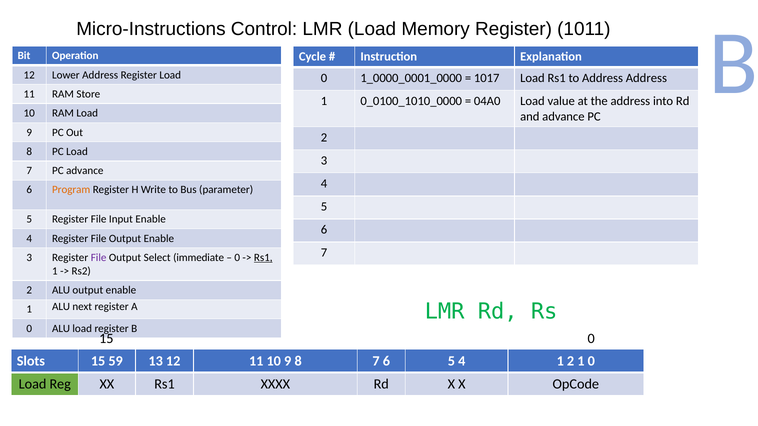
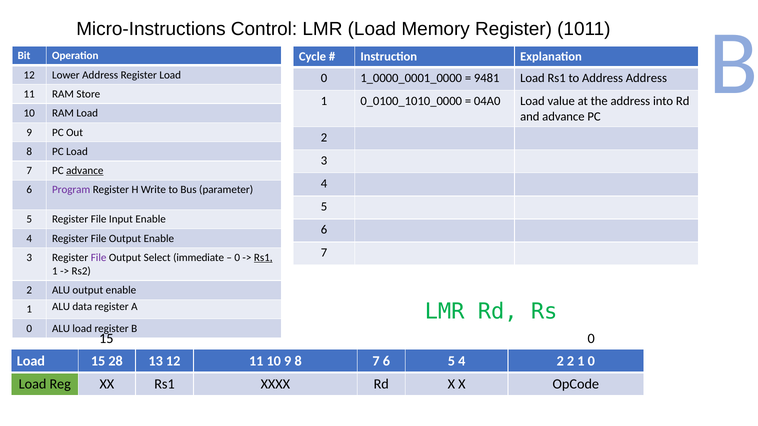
1017: 1017 -> 9481
advance at (85, 171) underline: none -> present
Program colour: orange -> purple
next: next -> data
Slots at (31, 361): Slots -> Load
59: 59 -> 28
4 1: 1 -> 2
